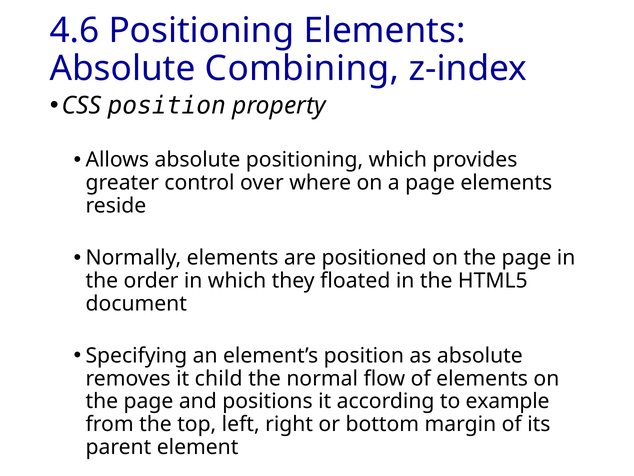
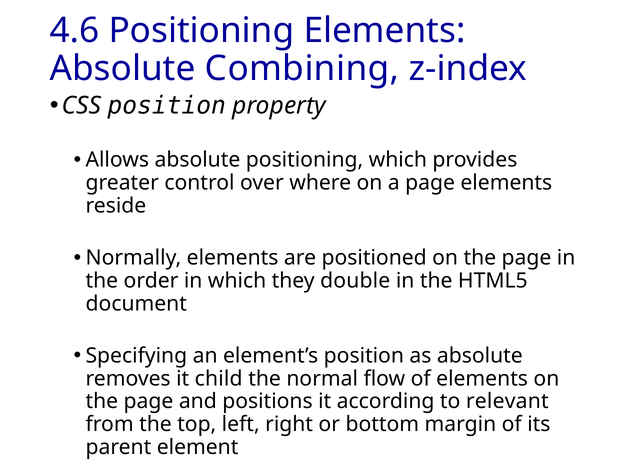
floated: floated -> double
example: example -> relevant
